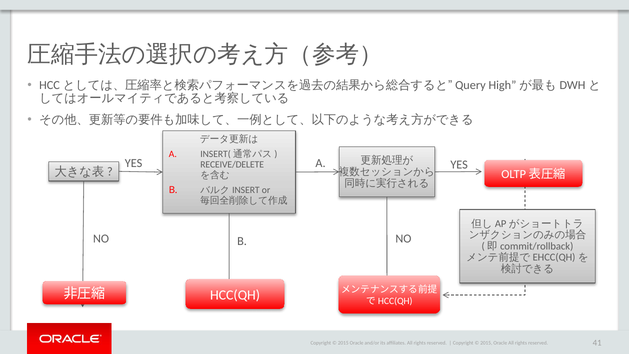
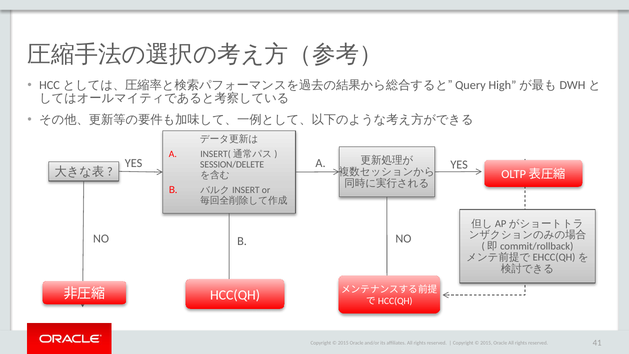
RECEIVE/DELETE: RECEIVE/DELETE -> SESSION/DELETE
